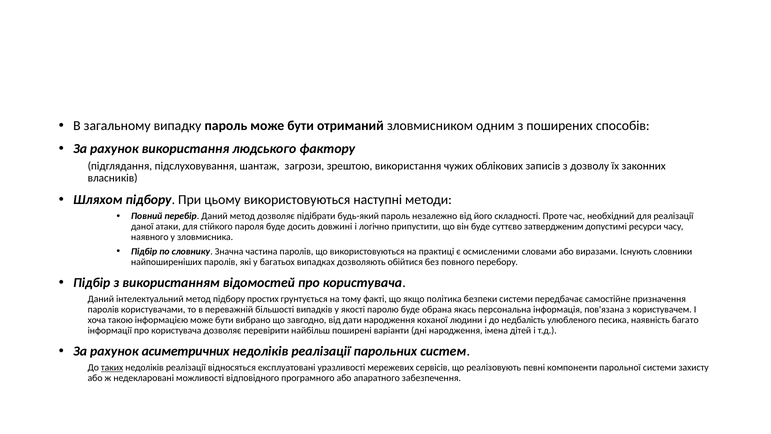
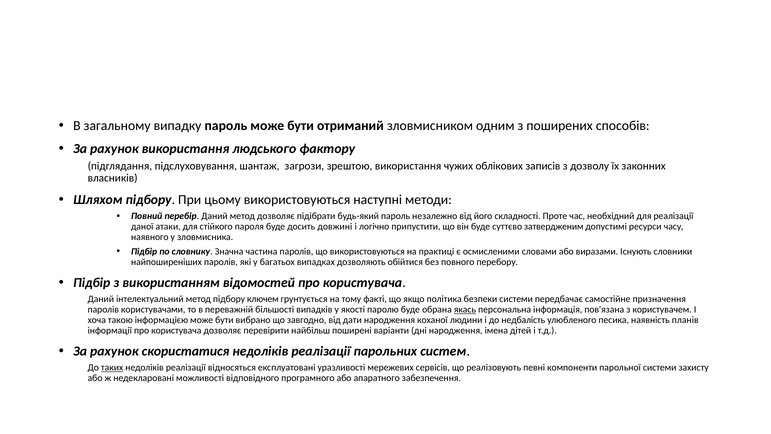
простих: простих -> ключем
якась underline: none -> present
багато: багато -> планів
асиметричних: асиметричних -> скористатися
